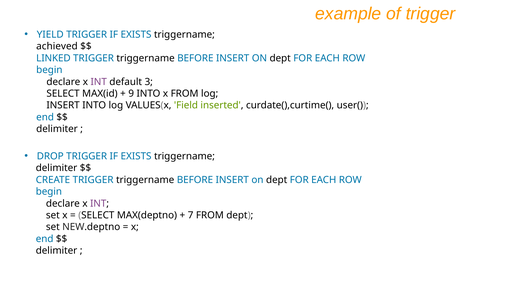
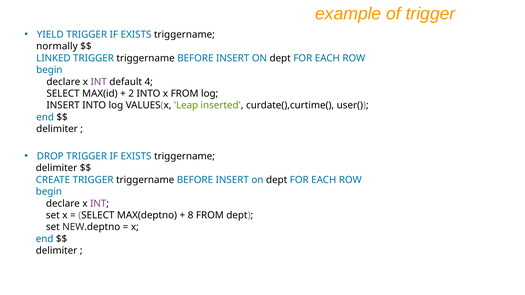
achieved: achieved -> normally
3: 3 -> 4
9: 9 -> 2
Field: Field -> Leap
7: 7 -> 8
